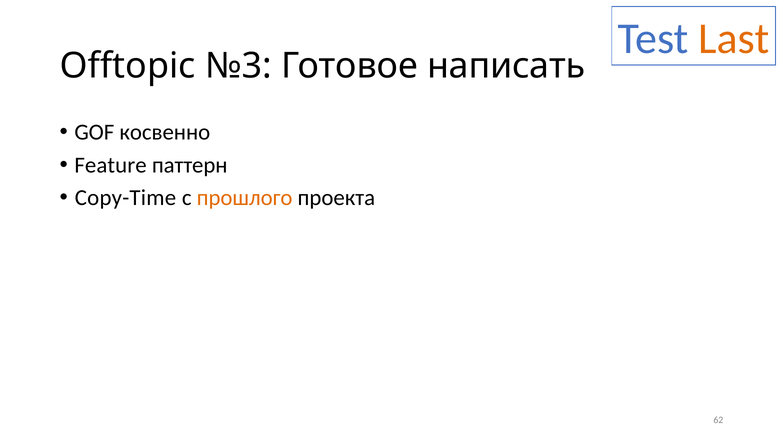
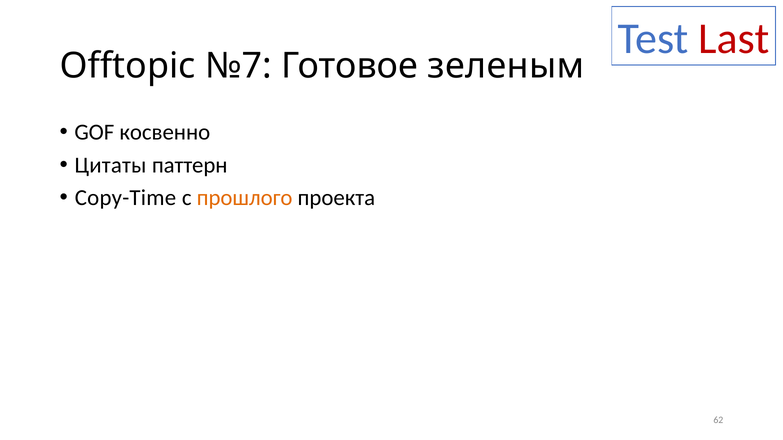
Last colour: orange -> red
№3: №3 -> №7
написать: написать -> зеленым
Feature: Feature -> Цитаты
